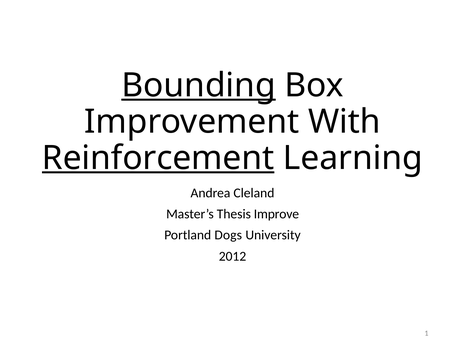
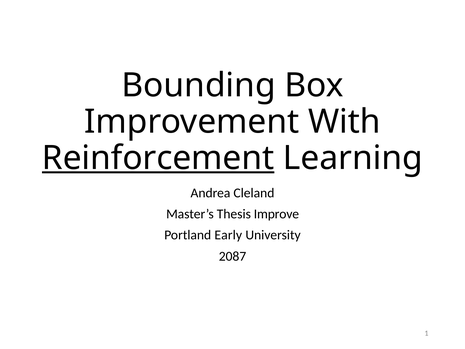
Bounding underline: present -> none
Dogs: Dogs -> Early
2012: 2012 -> 2087
